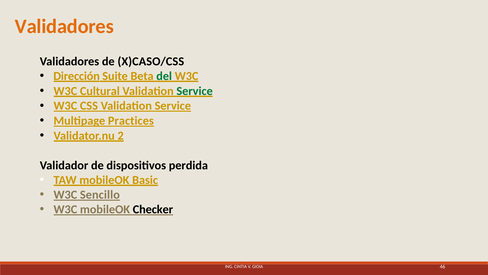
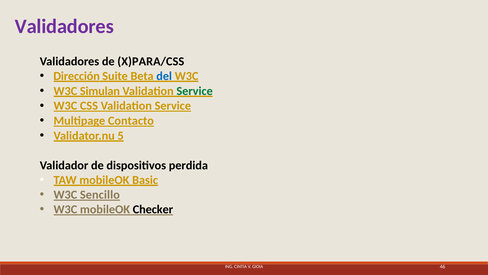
Validadores at (64, 26) colour: orange -> purple
X)CASO/CSS: X)CASO/CSS -> X)PARA/CSS
del colour: green -> blue
Cultural: Cultural -> Simulan
Practices: Practices -> Contacto
2: 2 -> 5
